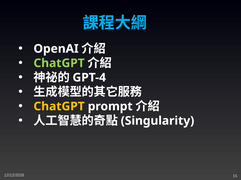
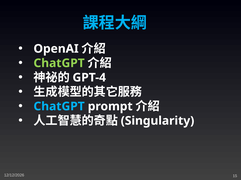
ChatGPT at (59, 107) colour: yellow -> light blue
